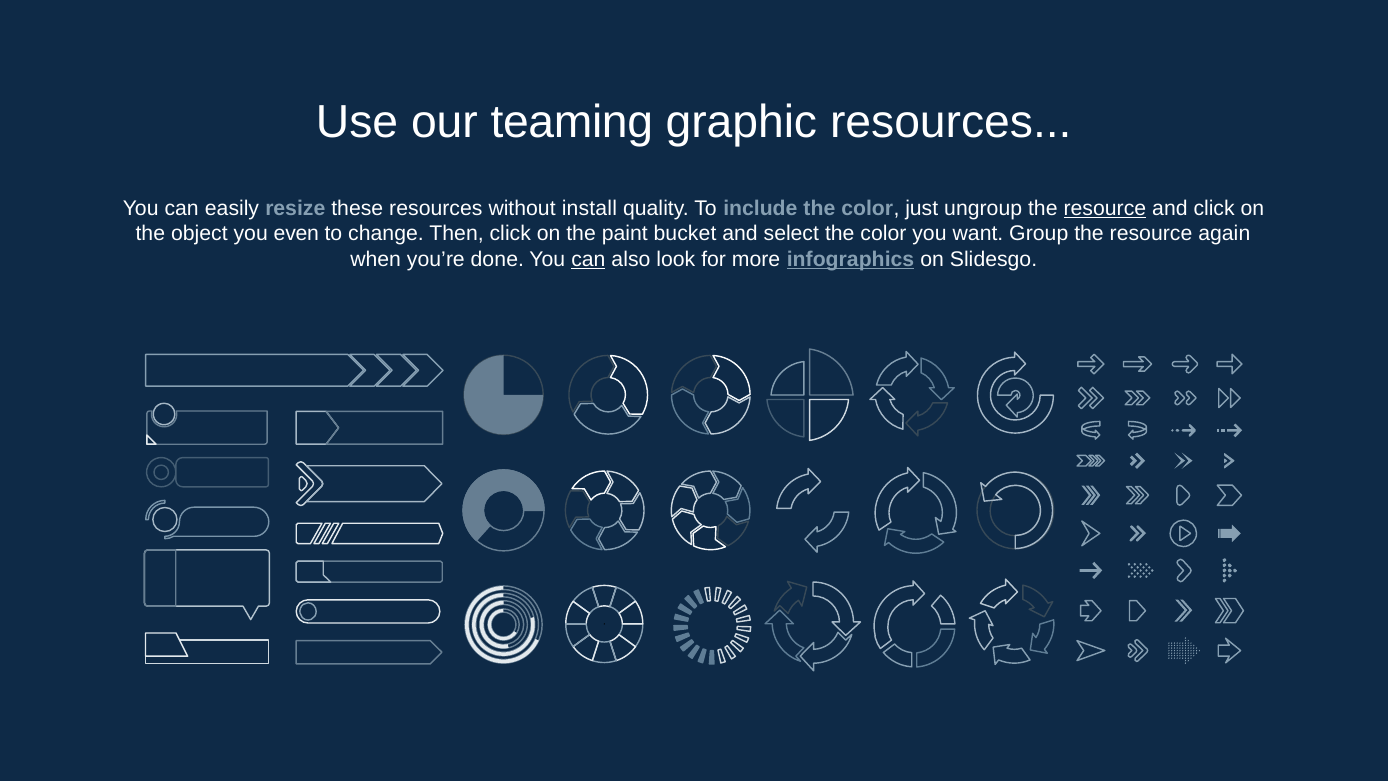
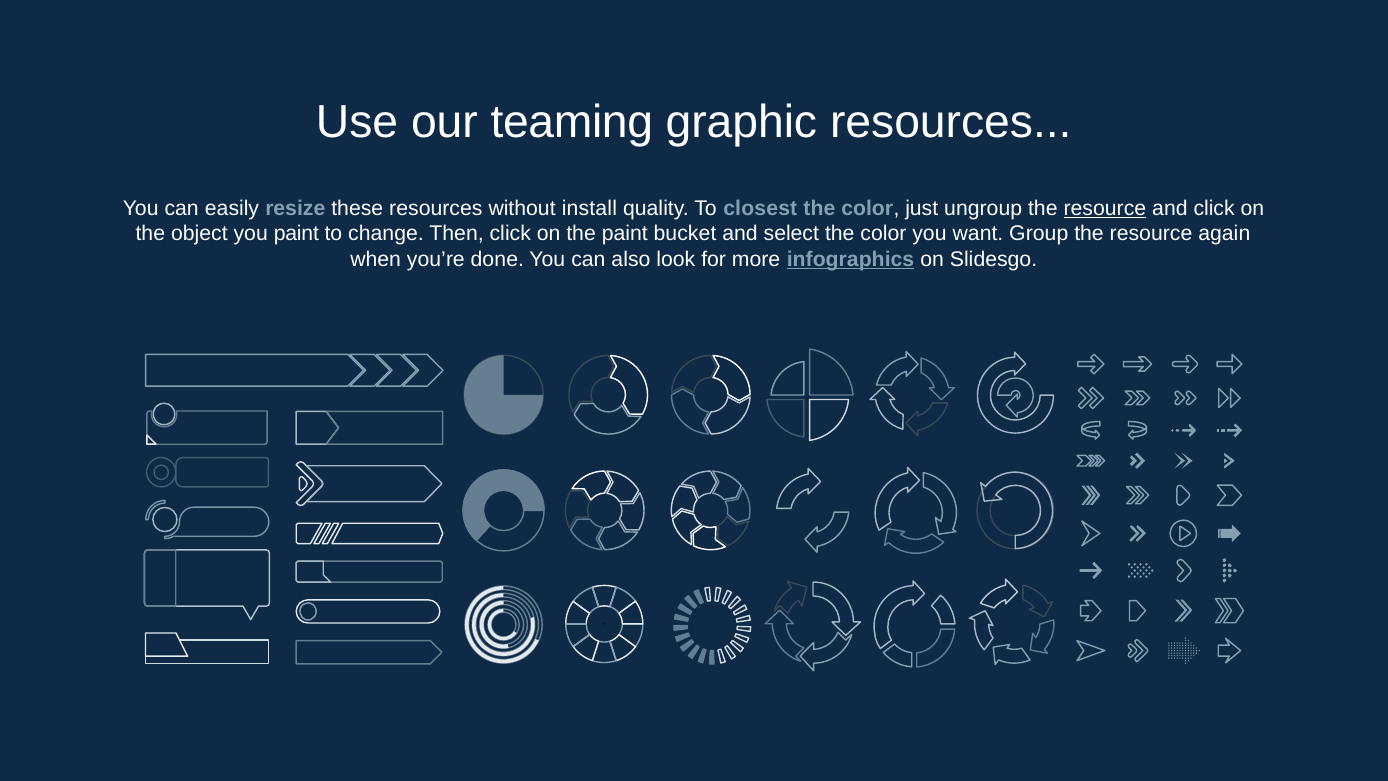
include: include -> closest
you even: even -> paint
can at (588, 259) underline: present -> none
